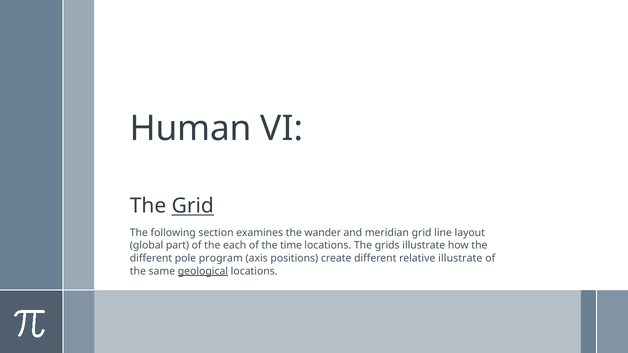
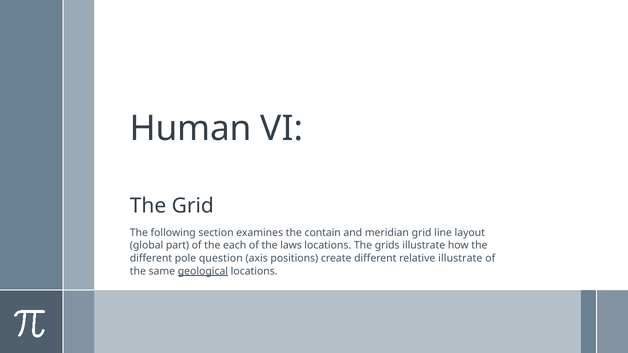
Grid at (193, 206) underline: present -> none
wander: wander -> contain
time: time -> laws
program: program -> question
